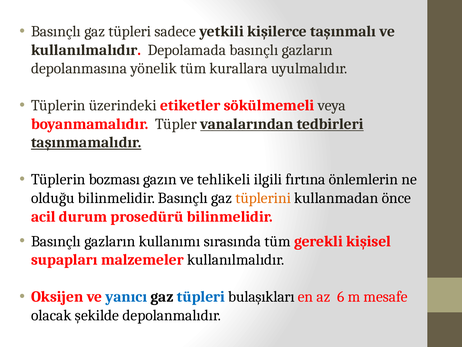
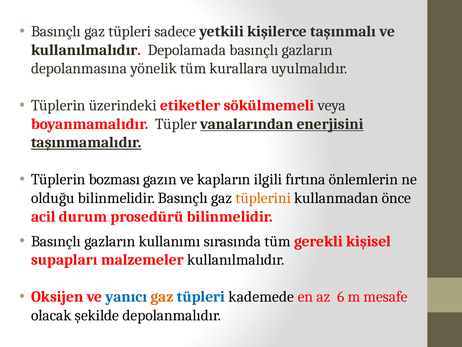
tedbirleri: tedbirleri -> enerjisini
tehlikeli: tehlikeli -> kapların
gaz at (162, 296) colour: black -> orange
bulaşıkları: bulaşıkları -> kademede
